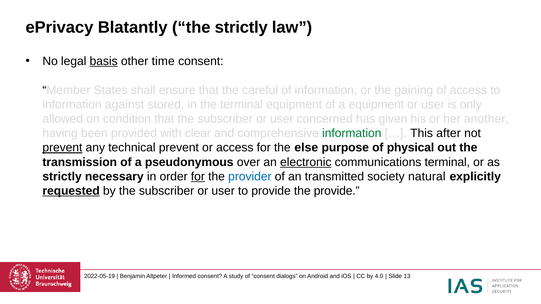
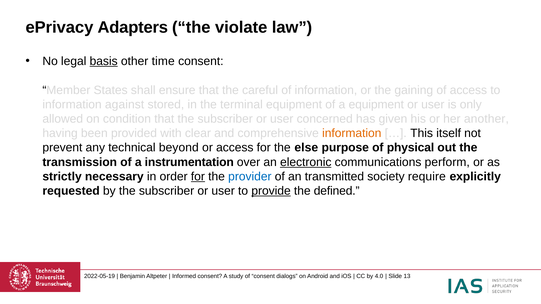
Blatantly: Blatantly -> Adapters
the strictly: strictly -> violate
information at (352, 133) colour: green -> orange
after: after -> itself
prevent at (62, 148) underline: present -> none
technical prevent: prevent -> beyond
pseudonymous: pseudonymous -> instrumentation
communications terminal: terminal -> perform
natural: natural -> require
requested underline: present -> none
provide at (271, 191) underline: none -> present
the provide: provide -> defined
